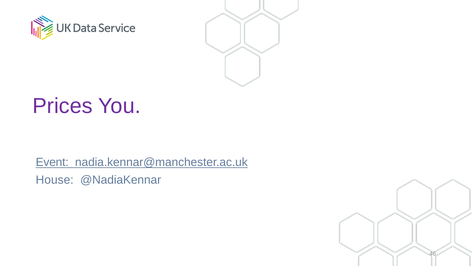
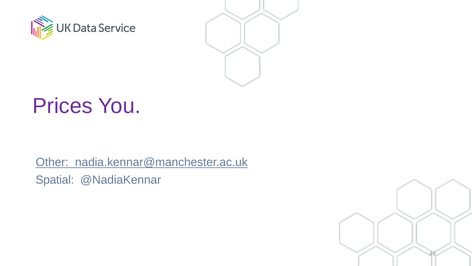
Event: Event -> Other
House: House -> Spatial
